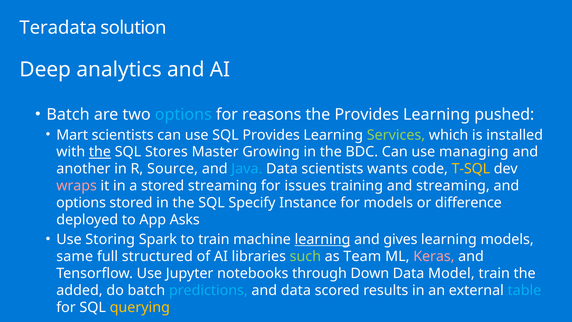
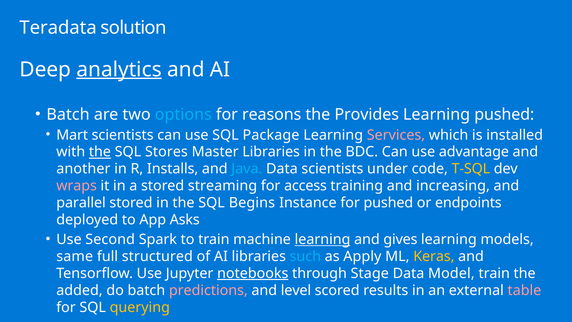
analytics underline: none -> present
SQL Provides: Provides -> Package
Services colour: light green -> pink
Master Growing: Growing -> Libraries
managing: managing -> advantage
Source: Source -> Installs
wants: wants -> under
issues: issues -> access
and streaming: streaming -> increasing
options at (81, 203): options -> parallel
Specify: Specify -> Begins
for models: models -> pushed
difference: difference -> endpoints
Storing: Storing -> Second
such colour: light green -> light blue
Team: Team -> Apply
Keras colour: pink -> yellow
notebooks underline: none -> present
Down: Down -> Stage
predictions colour: light blue -> pink
and data: data -> level
table colour: light blue -> pink
